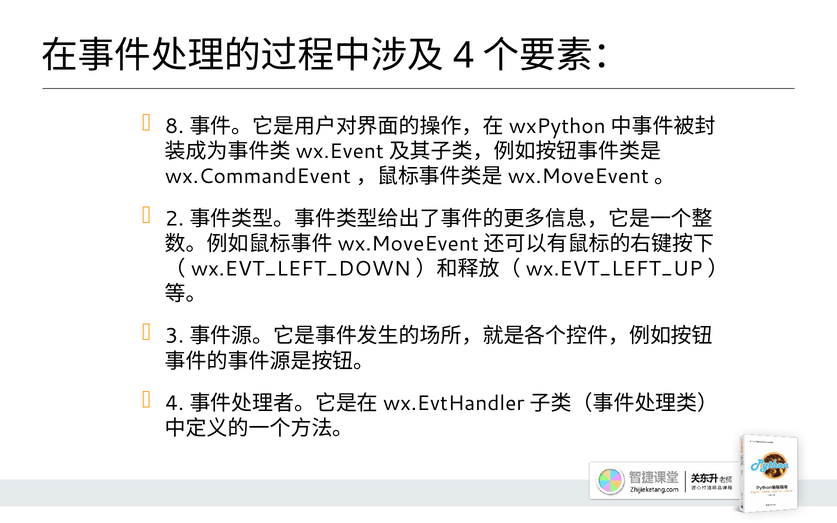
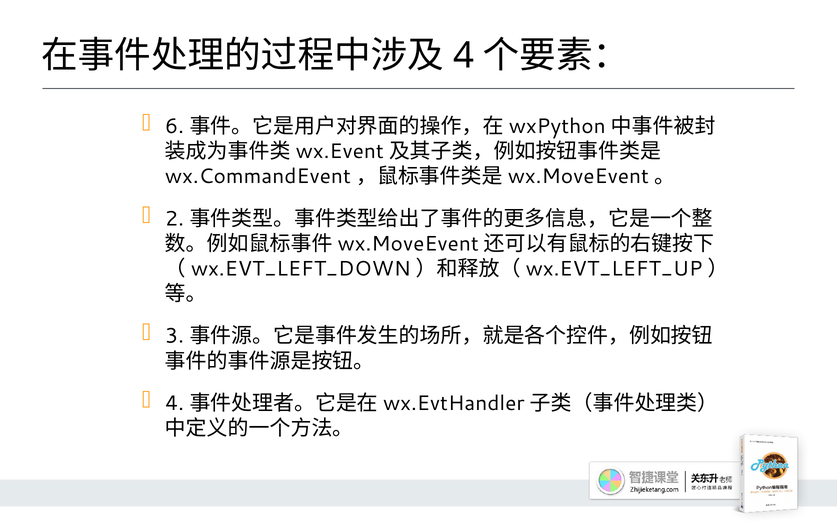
8: 8 -> 6
